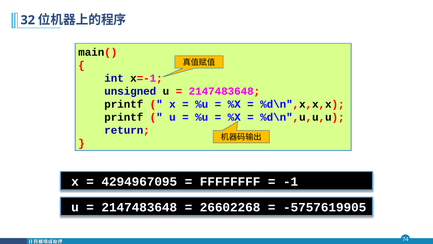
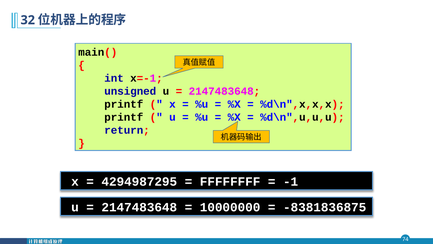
4294967095: 4294967095 -> 4294987295
26602268: 26602268 -> 10000000
-5757619905: -5757619905 -> -8381836875
